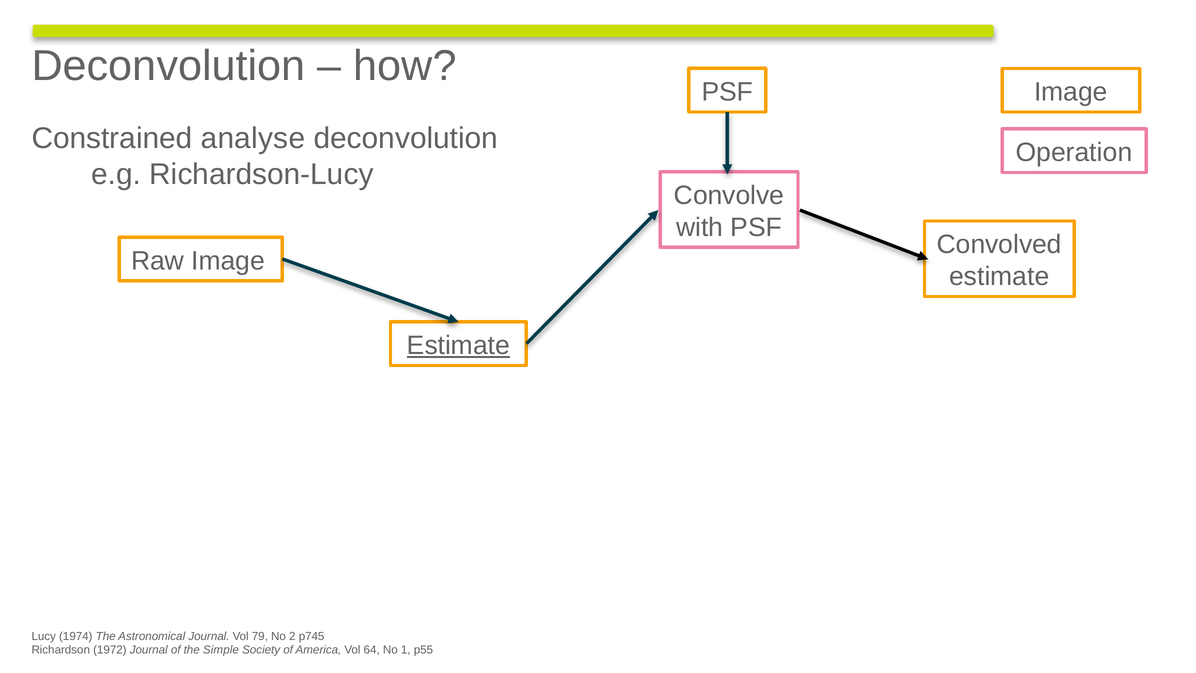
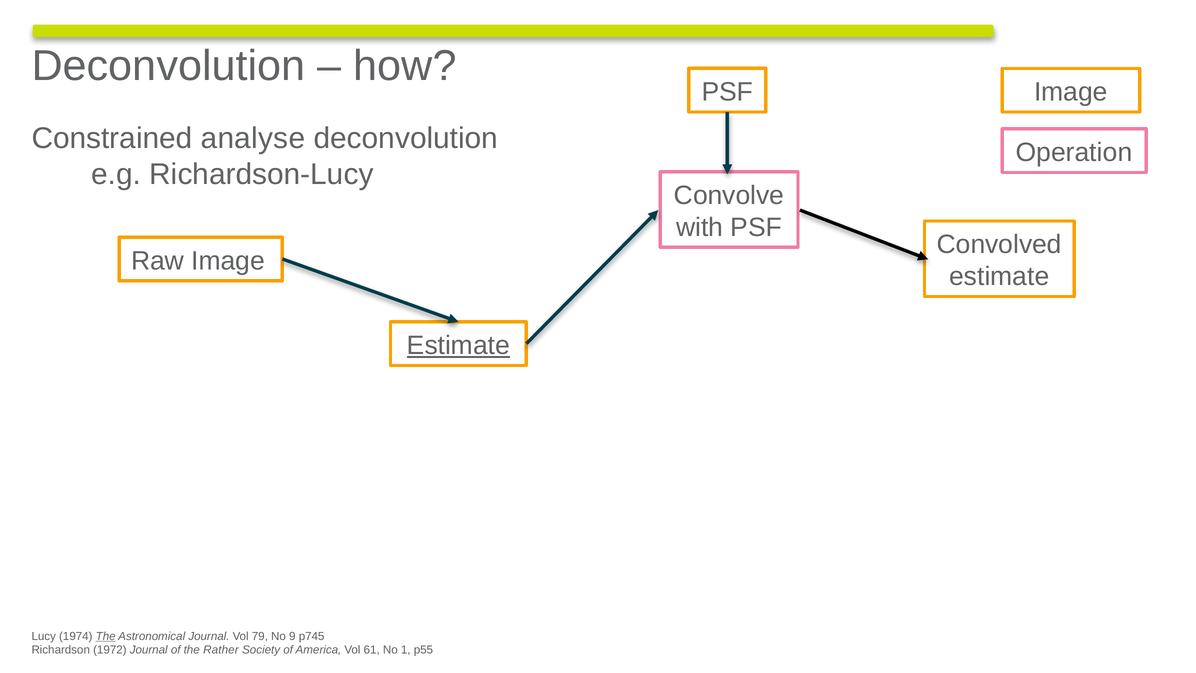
The at (106, 636) underline: none -> present
2: 2 -> 9
Simple: Simple -> Rather
64: 64 -> 61
